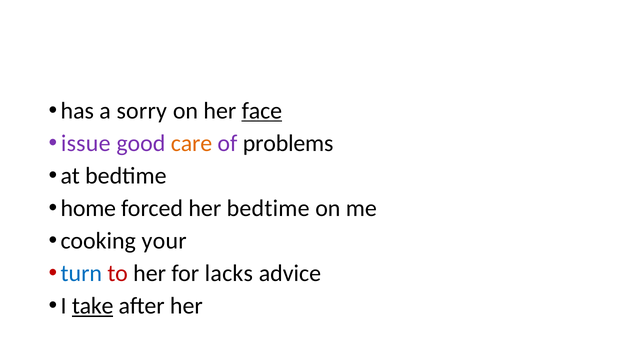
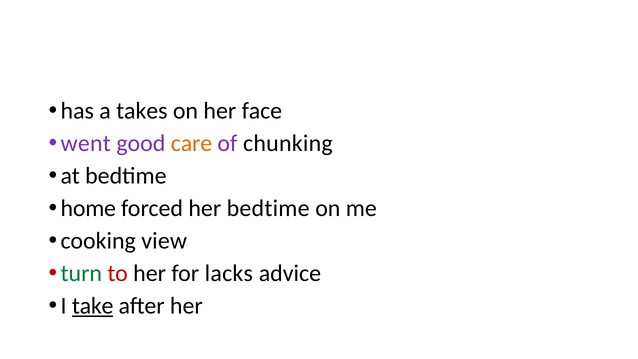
sorry: sorry -> takes
face underline: present -> none
issue: issue -> went
problems: problems -> chunking
your: your -> view
turn colour: blue -> green
